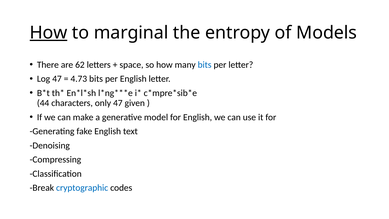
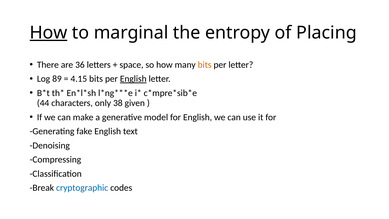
Models: Models -> Placing
62: 62 -> 36
bits at (205, 65) colour: blue -> orange
Log 47: 47 -> 89
4.73: 4.73 -> 4.15
English at (133, 79) underline: none -> present
only 47: 47 -> 38
